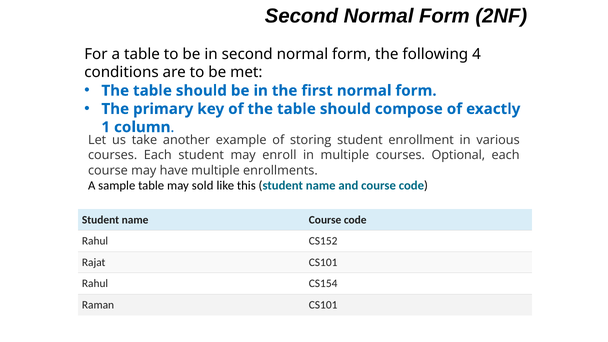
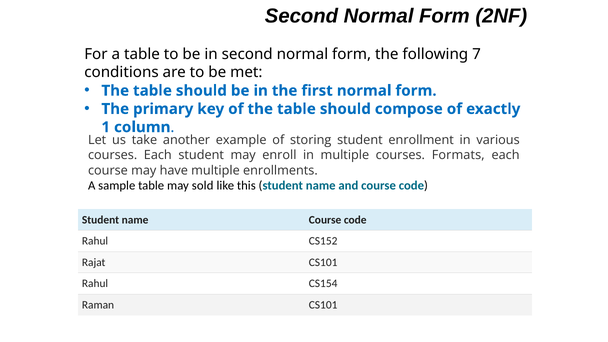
4: 4 -> 7
Optional: Optional -> Formats
